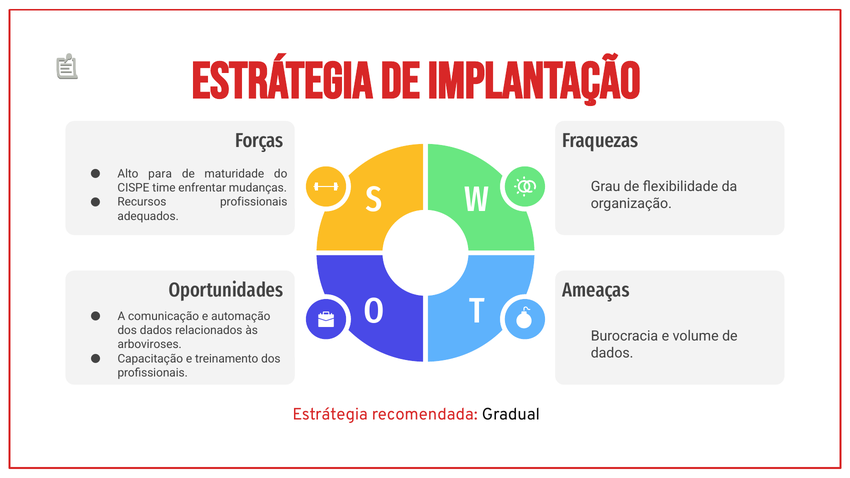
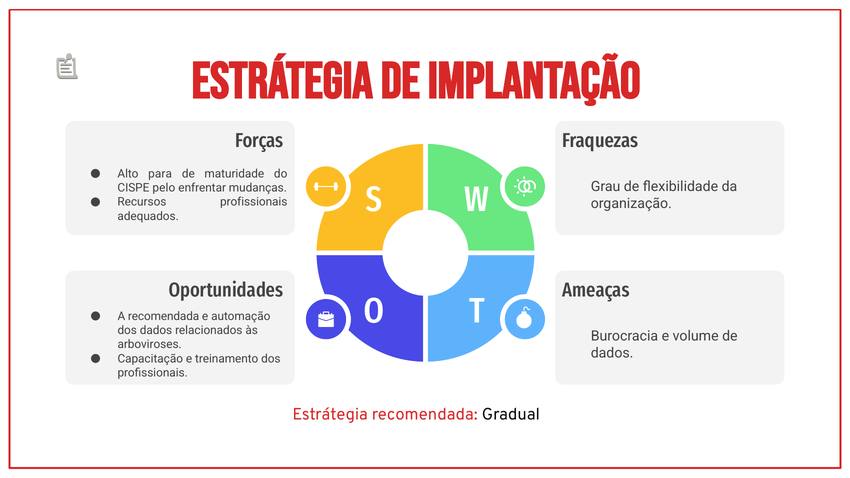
time: time -> pelo
A comunicação: comunicação -> recomendada
